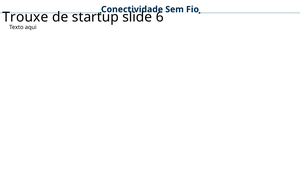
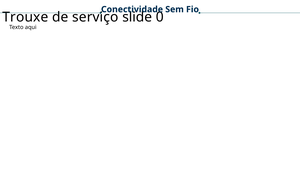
startup: startup -> serviço
6: 6 -> 0
